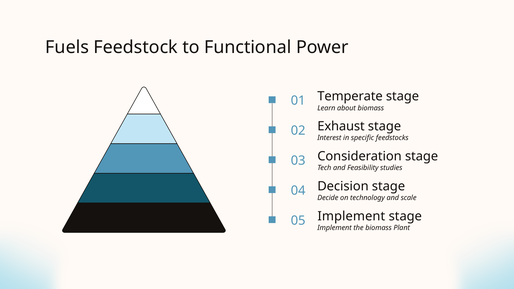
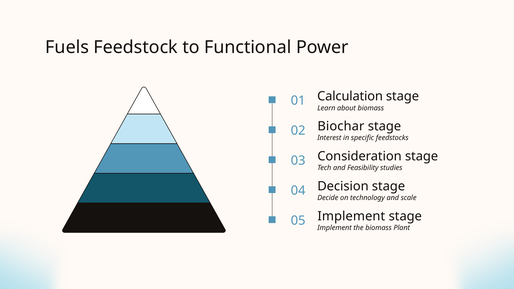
Temperate: Temperate -> Calculation
Exhaust: Exhaust -> Biochar
